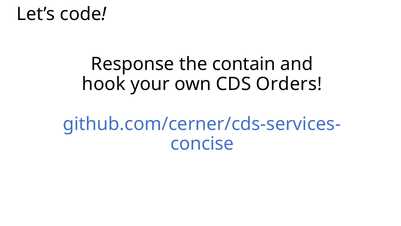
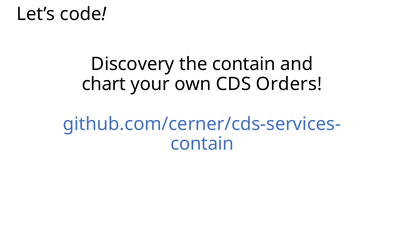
Response: Response -> Discovery
hook: hook -> chart
concise at (202, 144): concise -> contain
